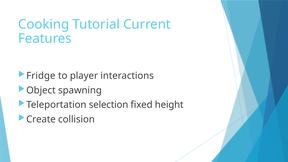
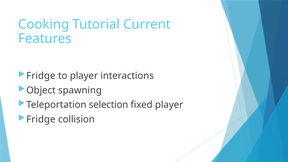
fixed height: height -> player
Create at (41, 119): Create -> Fridge
